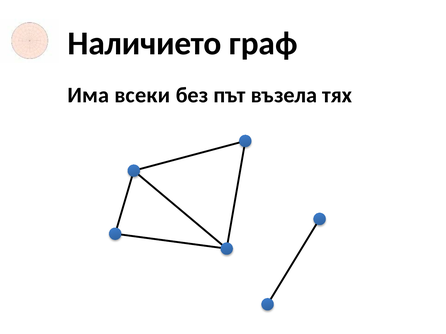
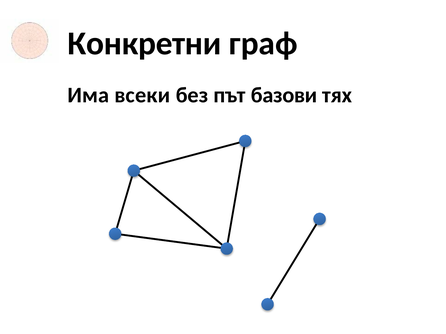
Наличието: Наличието -> Конкретни
възела: възела -> базови
